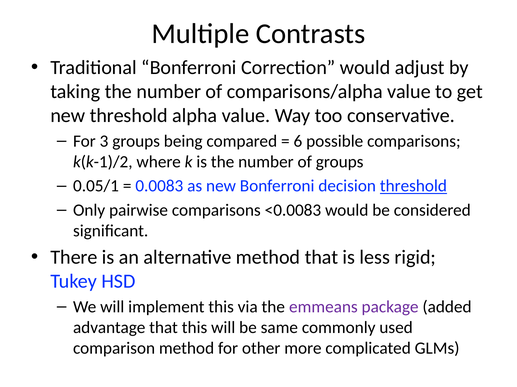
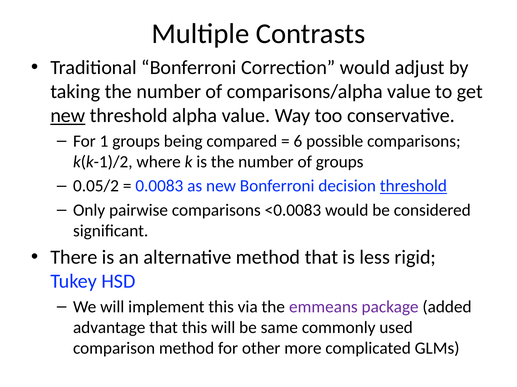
new at (68, 116) underline: none -> present
3: 3 -> 1
0.05/1: 0.05/1 -> 0.05/2
